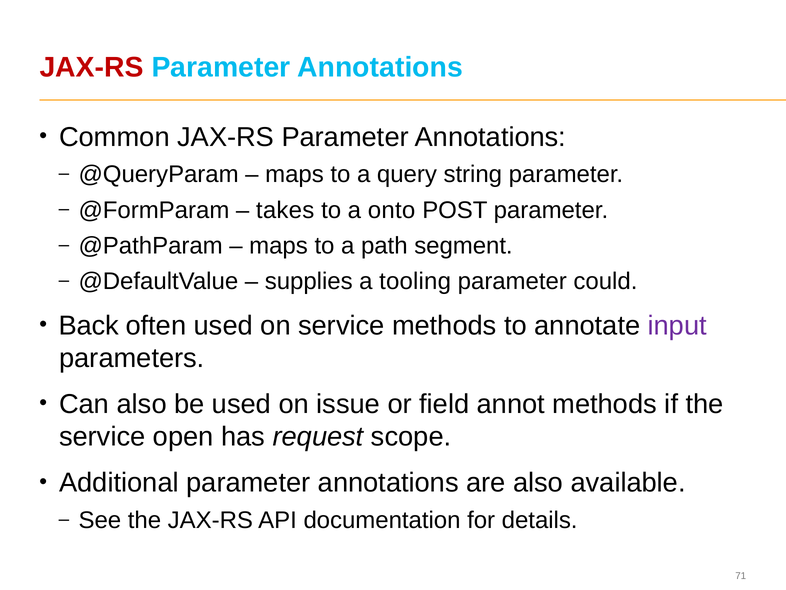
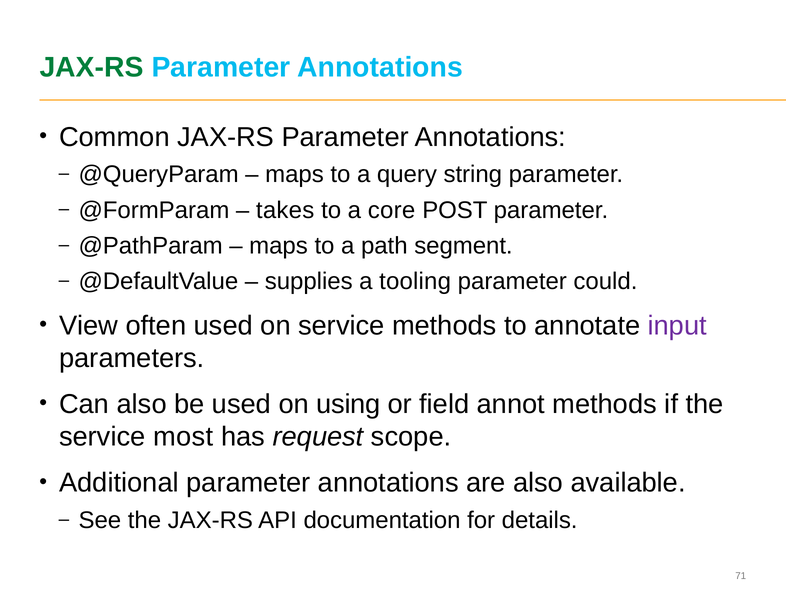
JAX-RS at (92, 67) colour: red -> green
onto: onto -> core
Back: Back -> View
issue: issue -> using
open: open -> most
